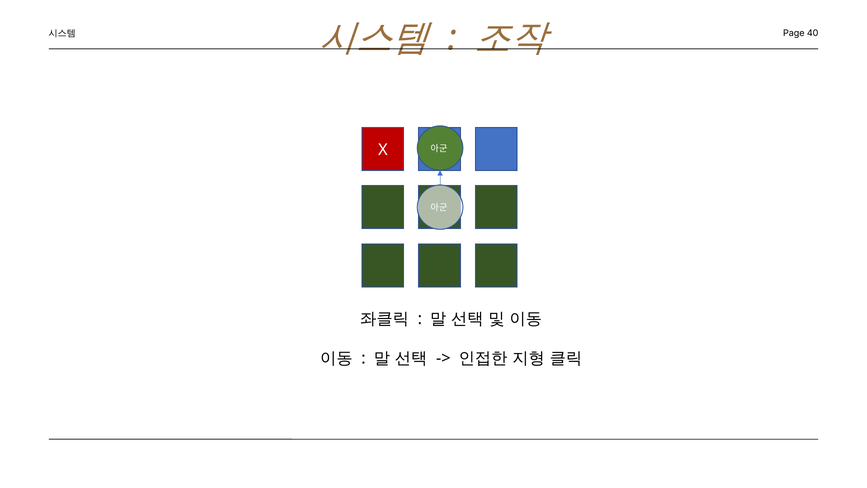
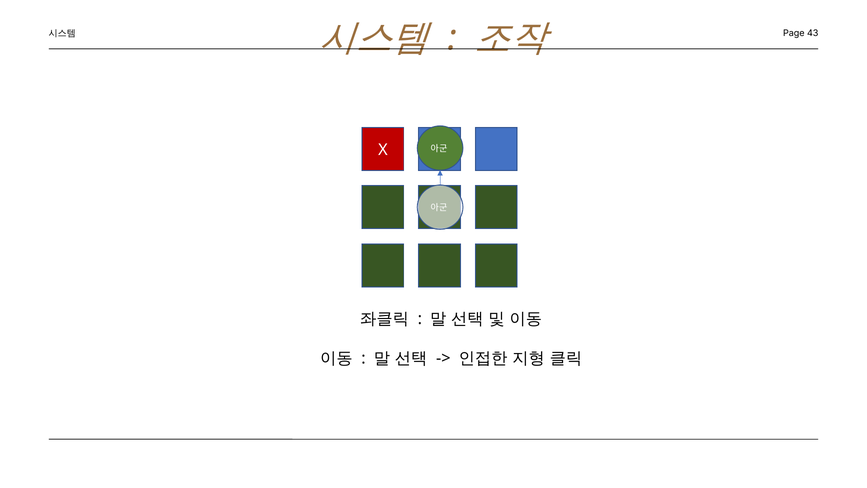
40: 40 -> 43
